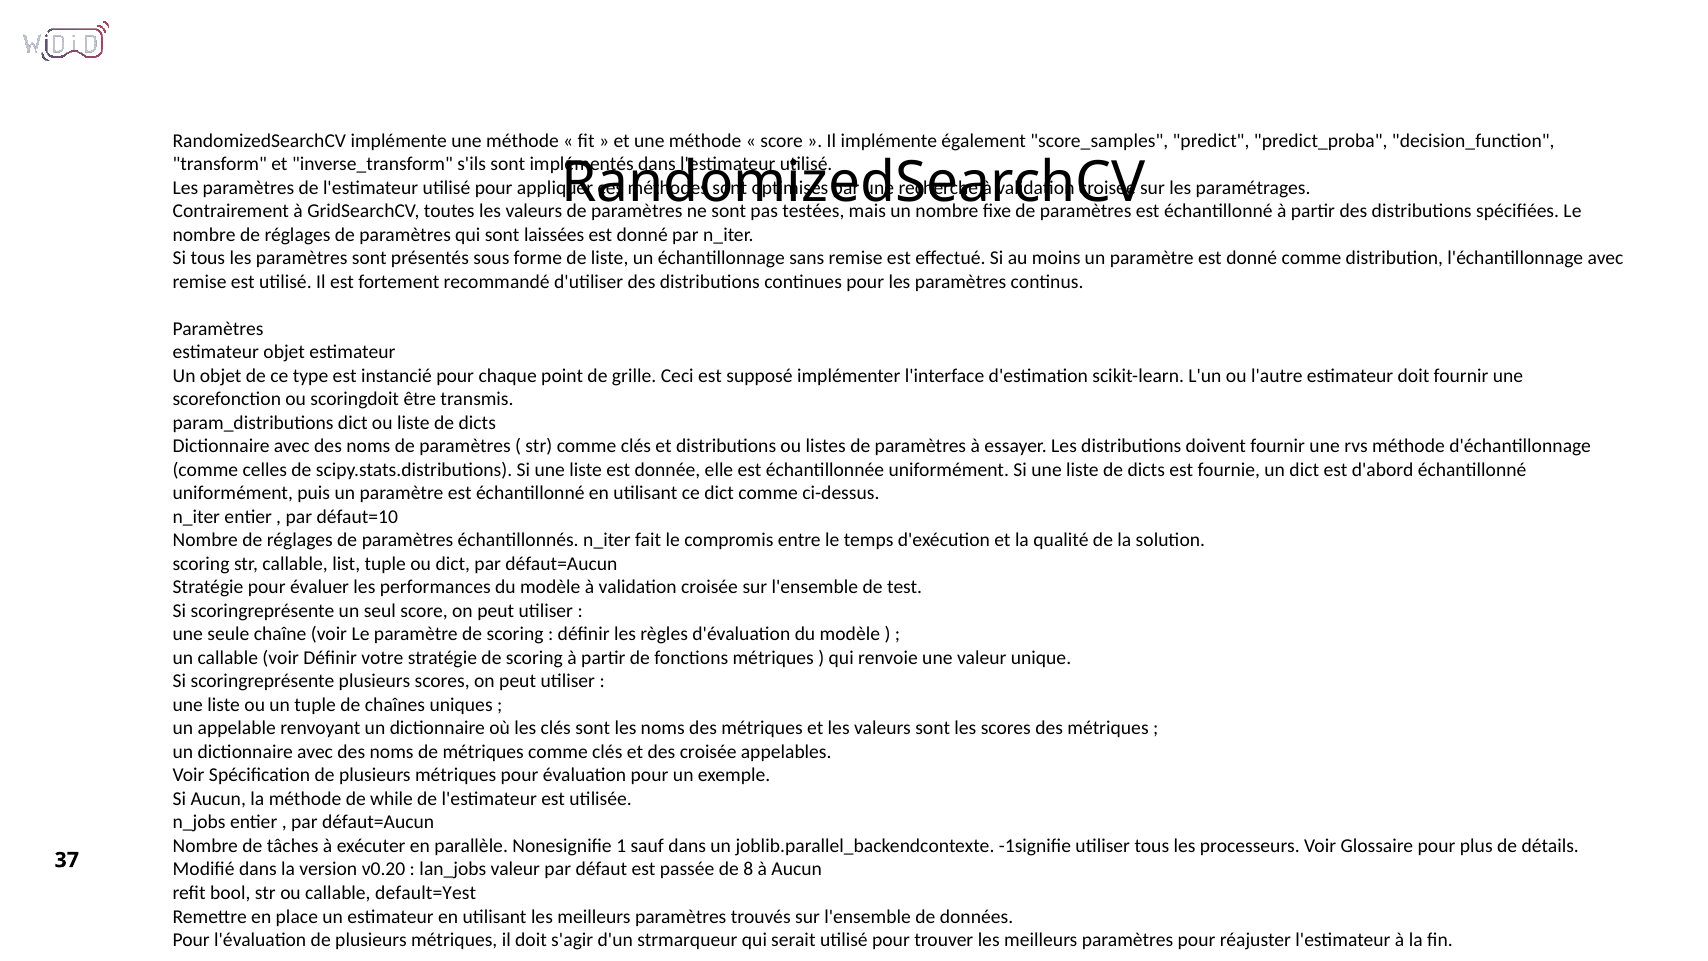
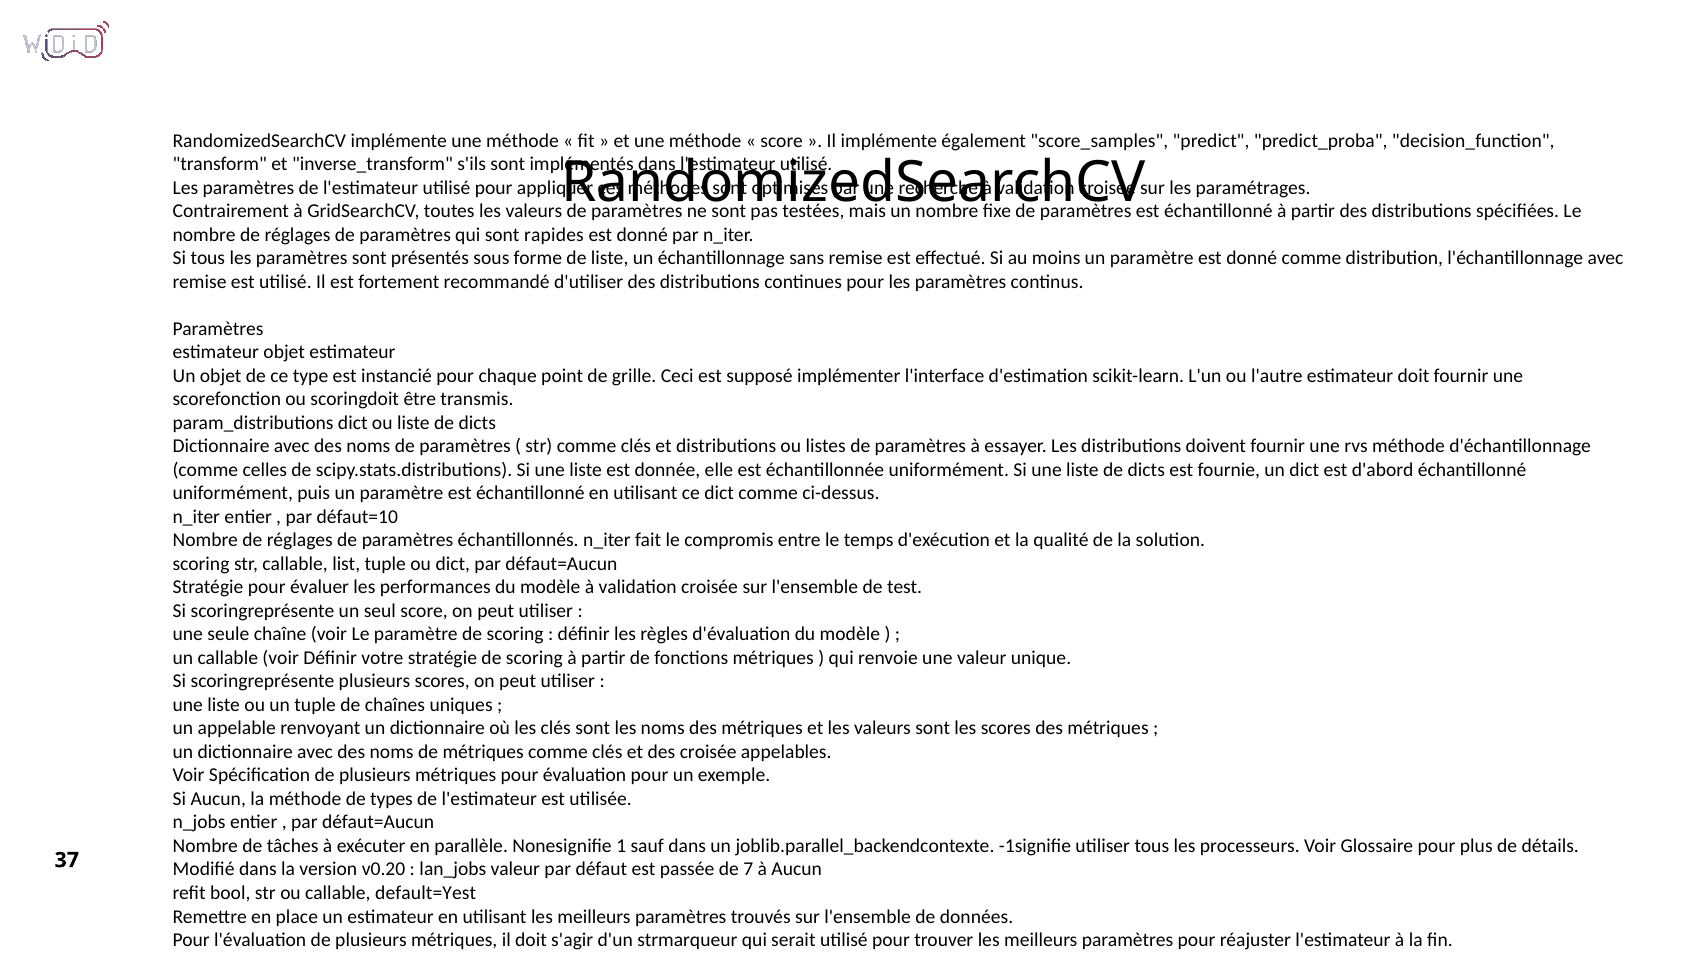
laissées: laissées -> rapides
while: while -> types
8: 8 -> 7
